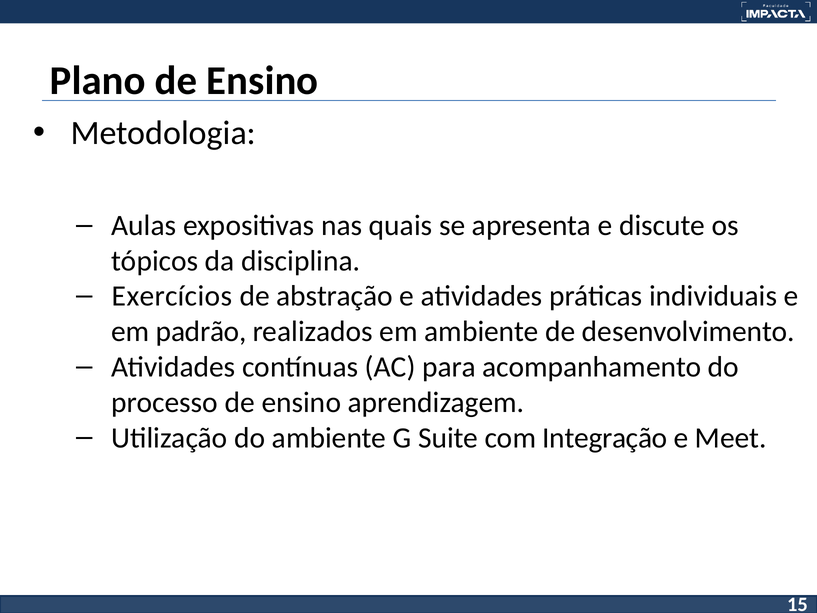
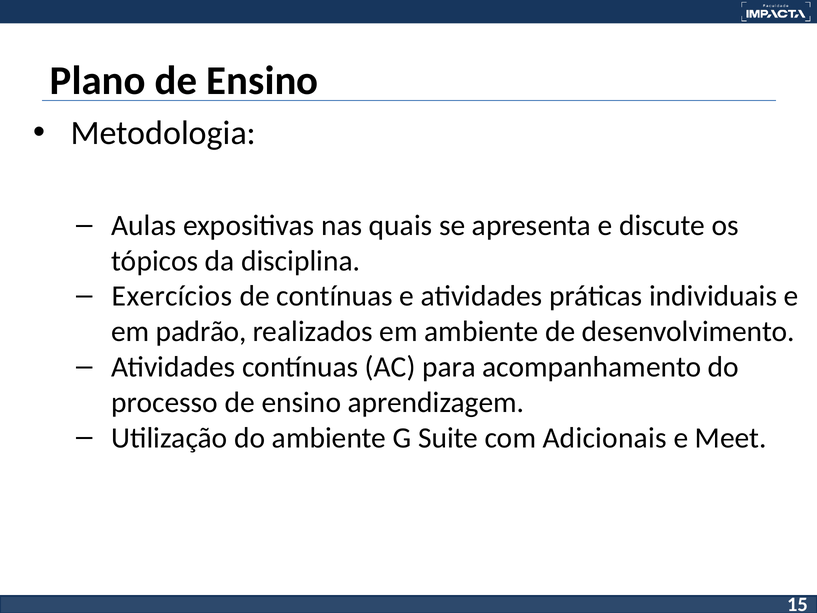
de abstração: abstração -> contínuas
Integração: Integração -> Adicionais
